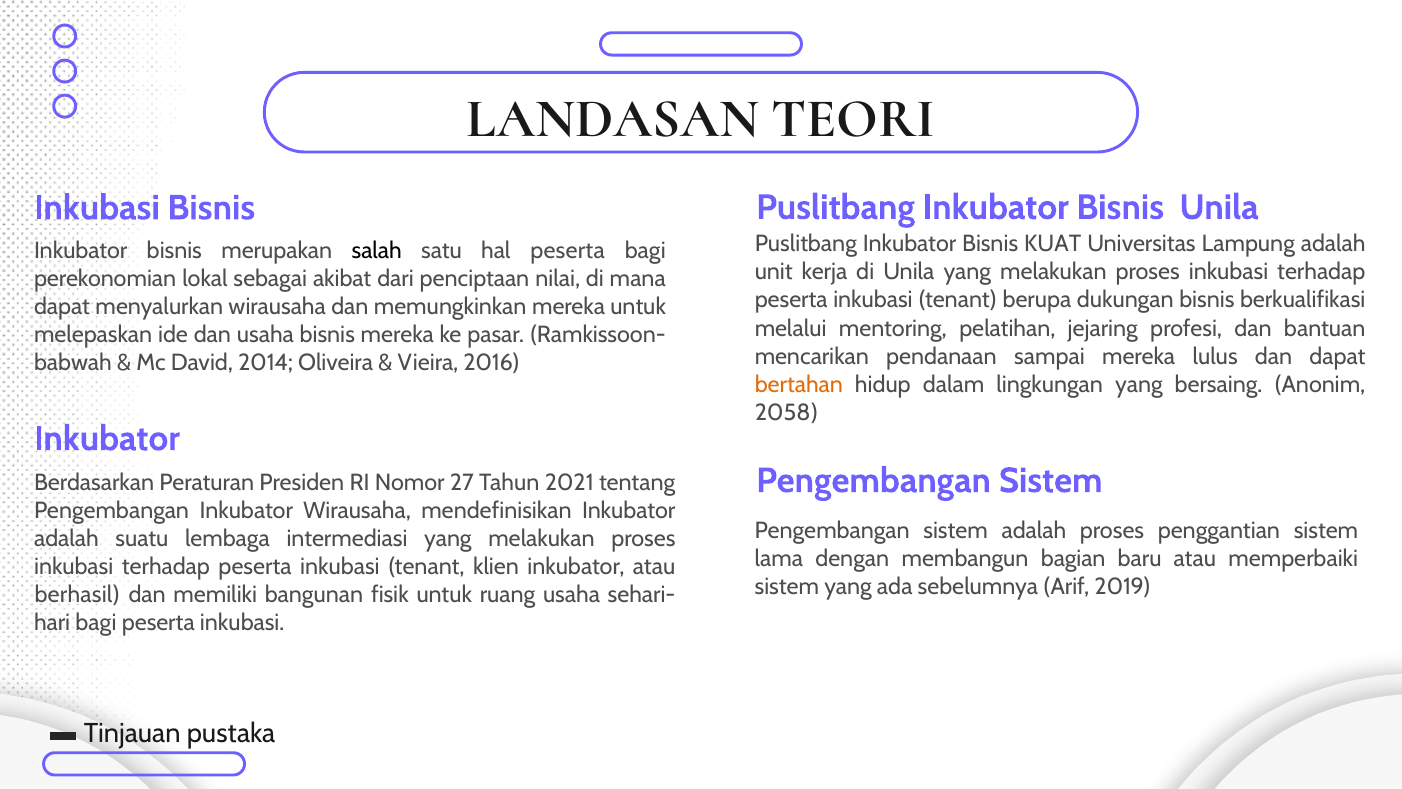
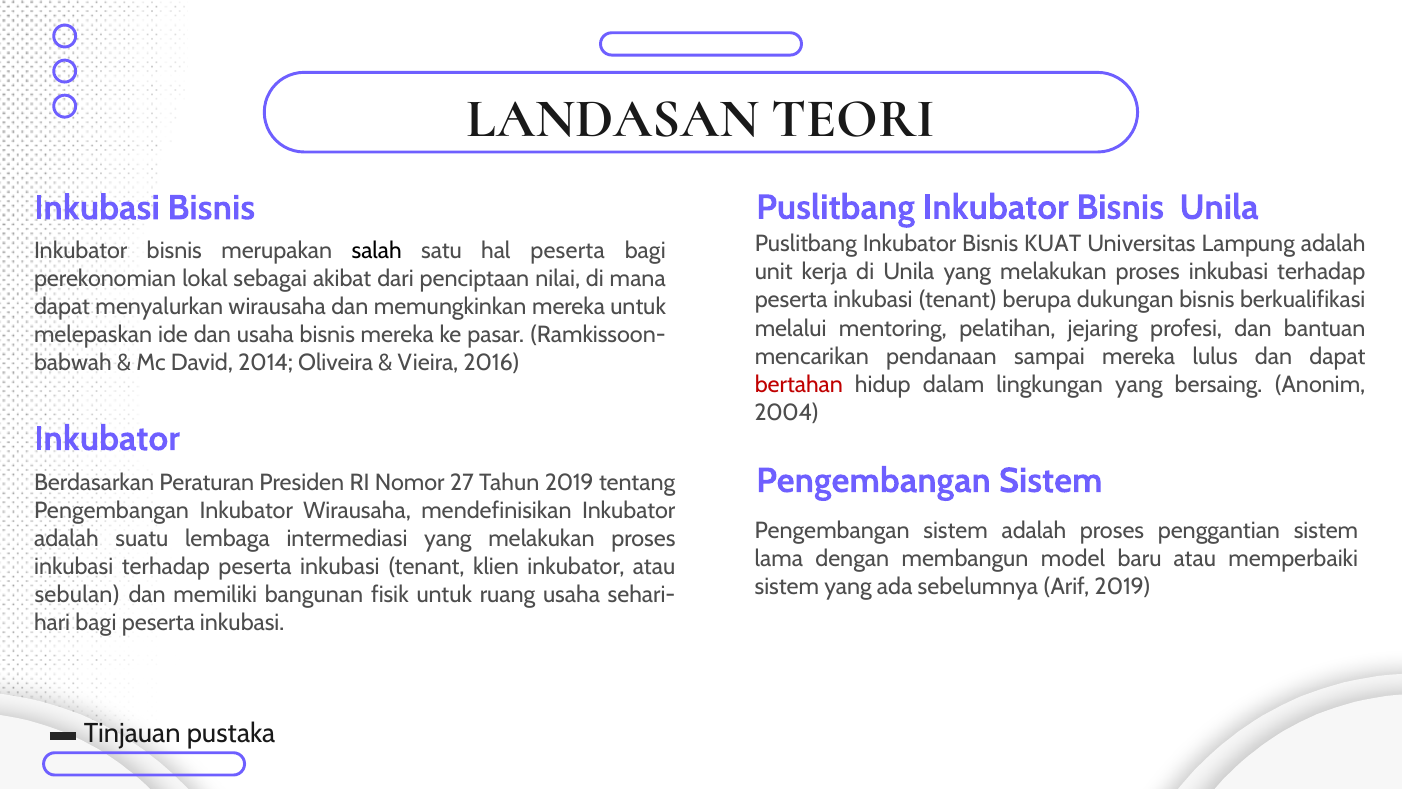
bertahan colour: orange -> red
2058: 2058 -> 2004
Tahun 2021: 2021 -> 2019
bagian: bagian -> model
berhasil: berhasil -> sebulan
